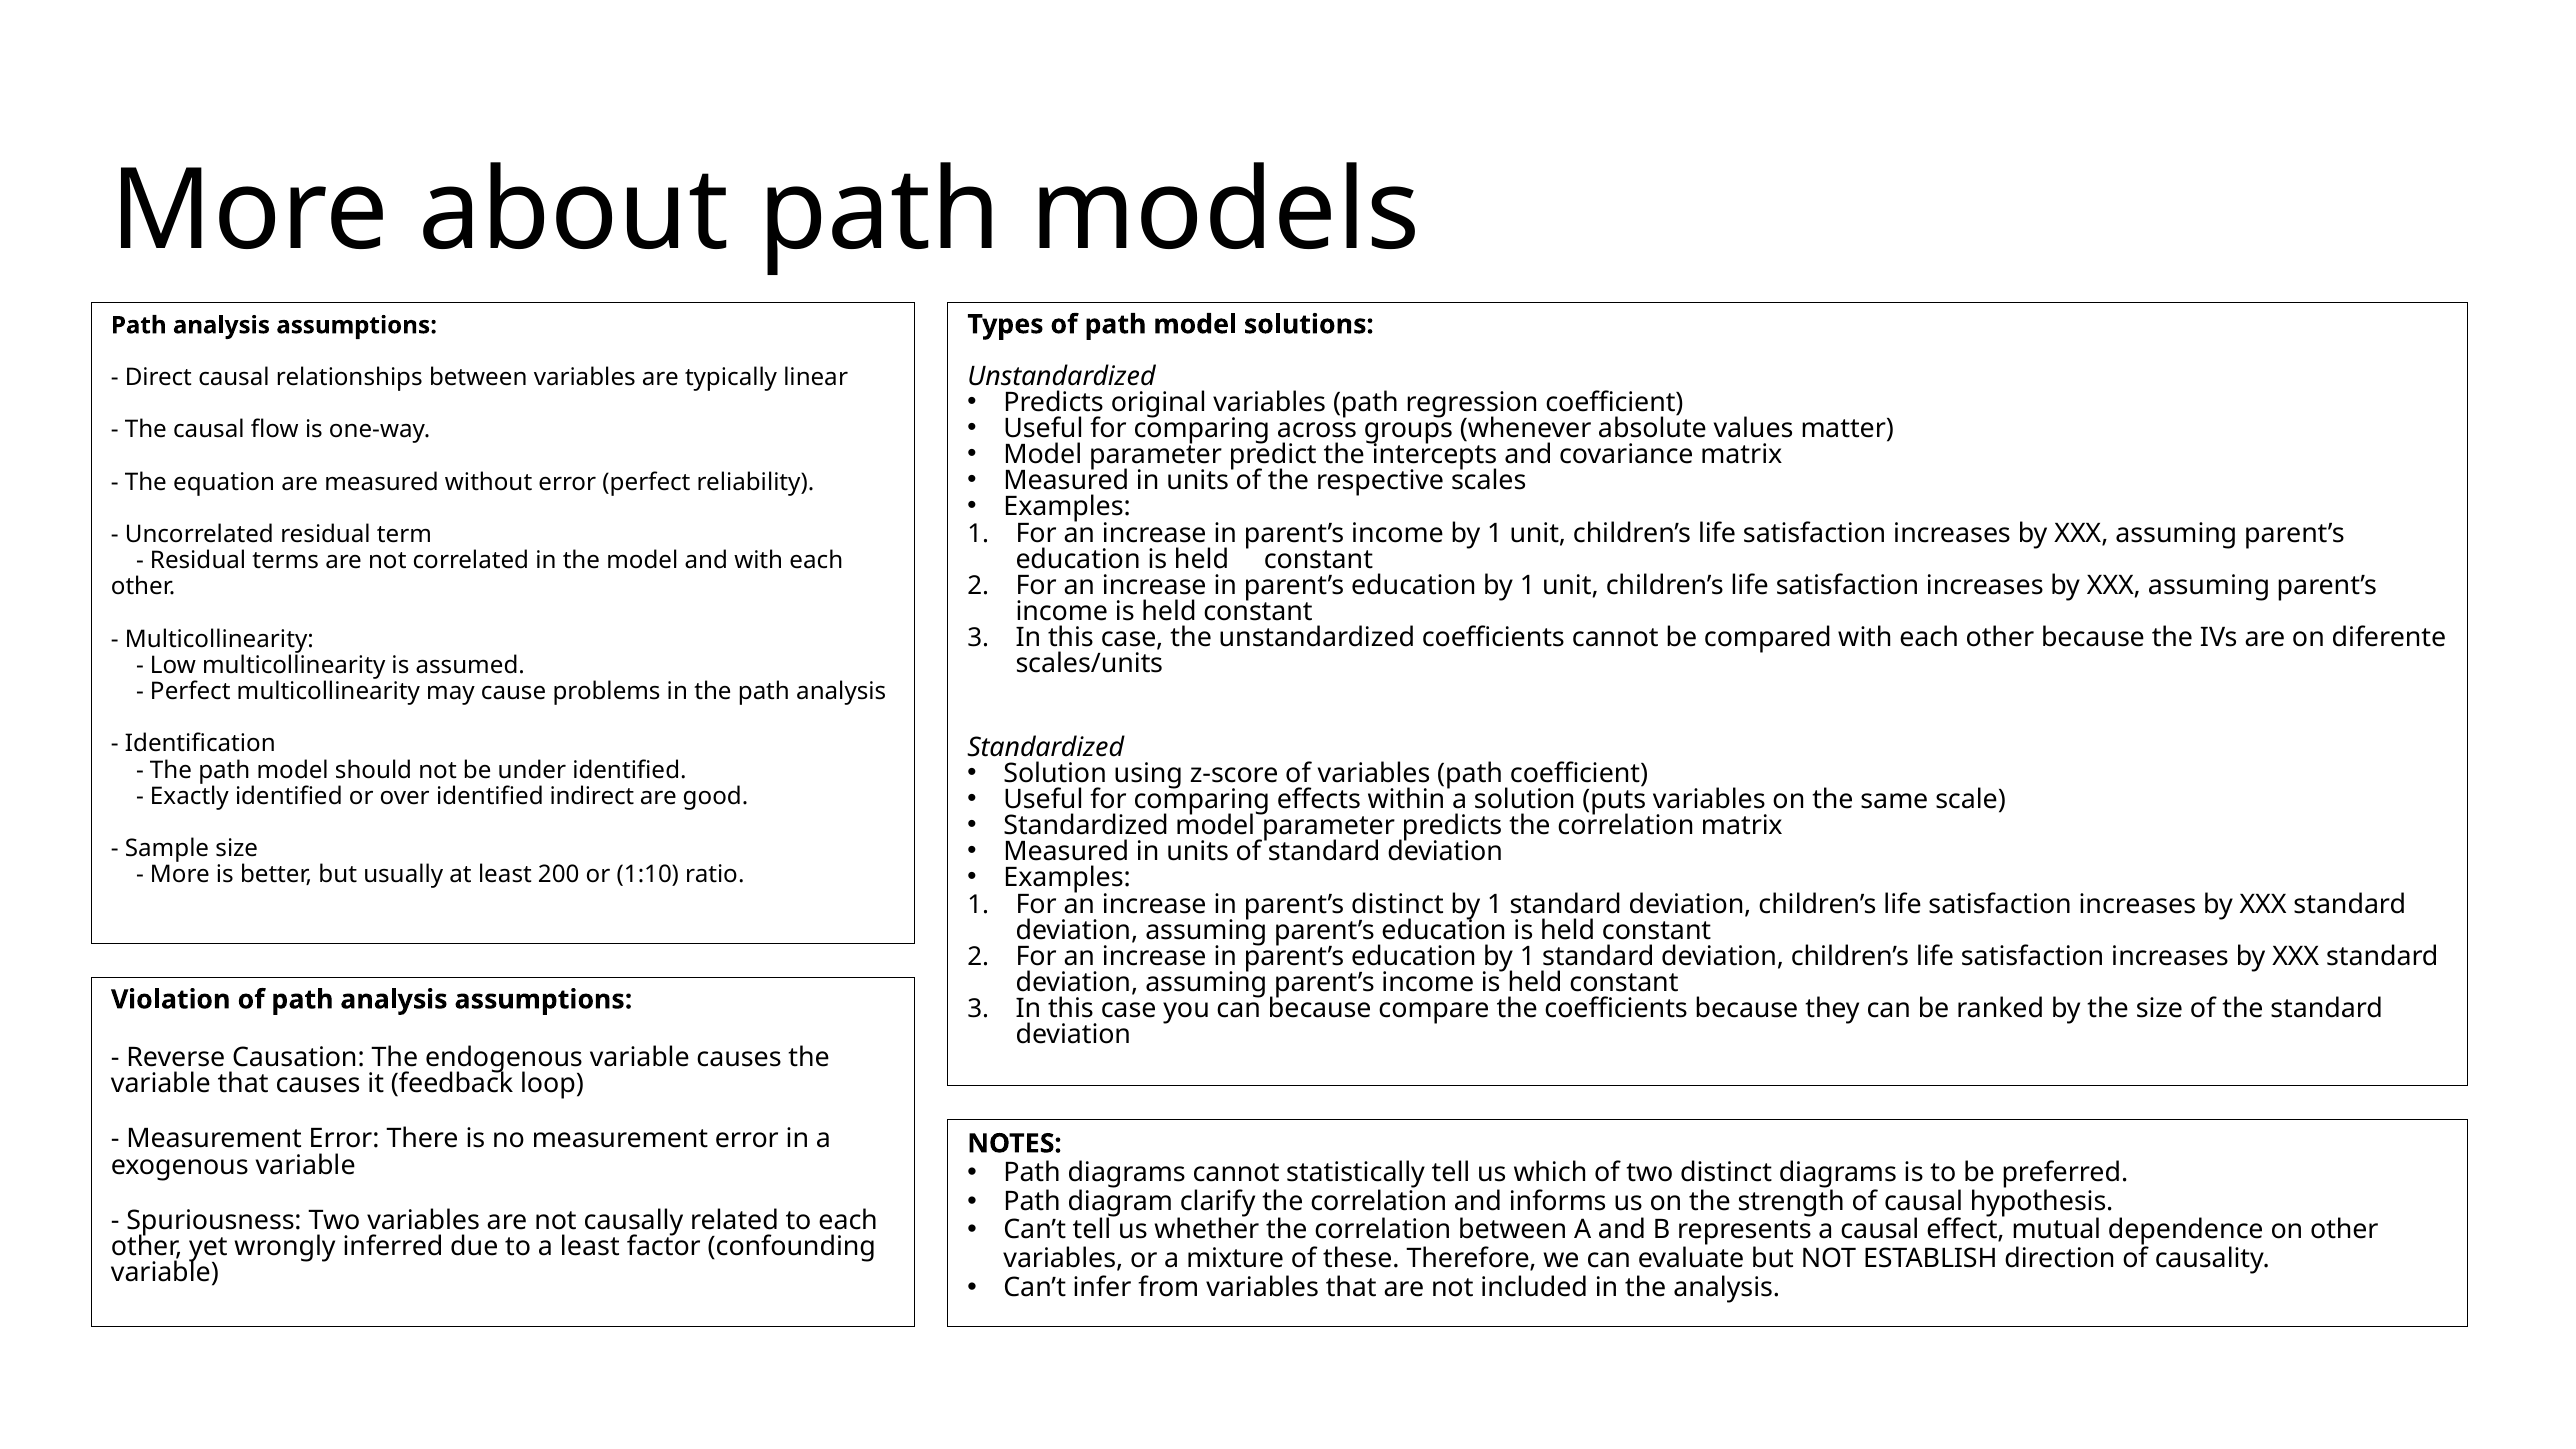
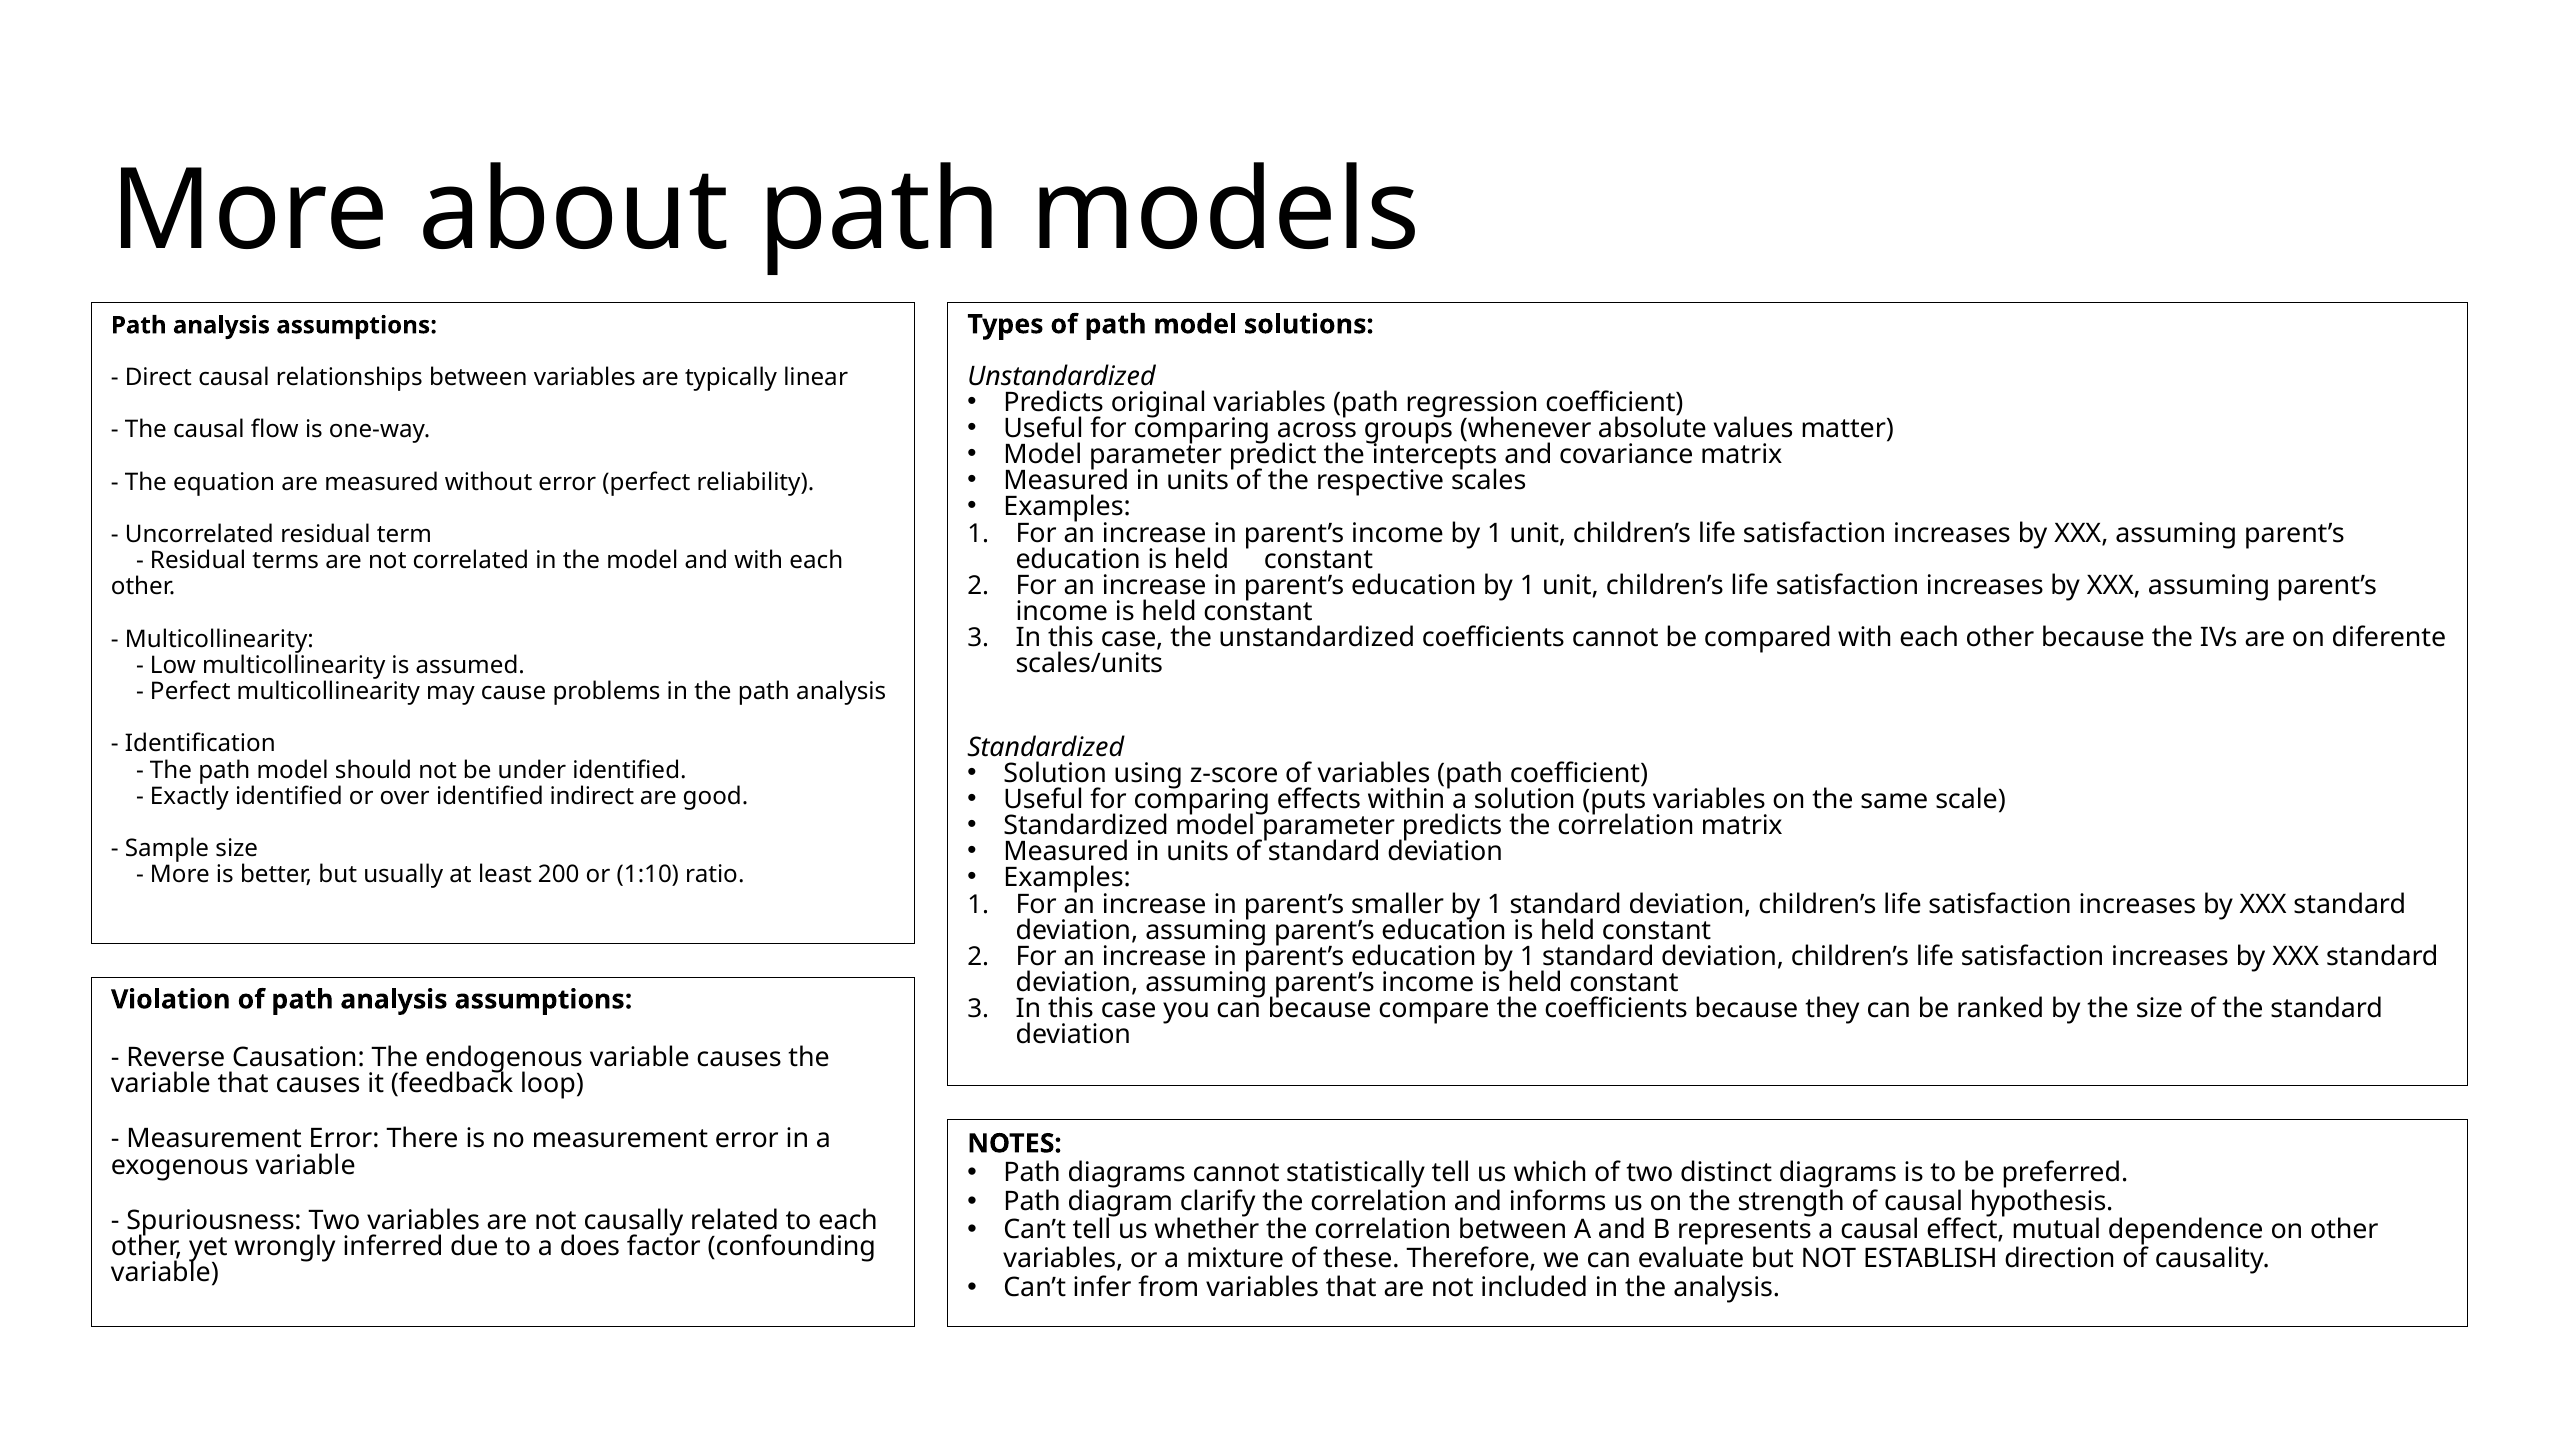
parent’s distinct: distinct -> smaller
a least: least -> does
